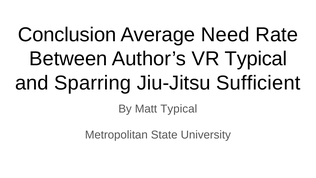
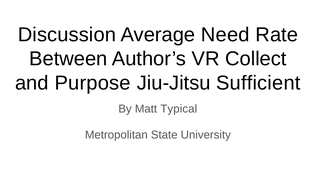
Conclusion: Conclusion -> Discussion
VR Typical: Typical -> Collect
Sparring: Sparring -> Purpose
